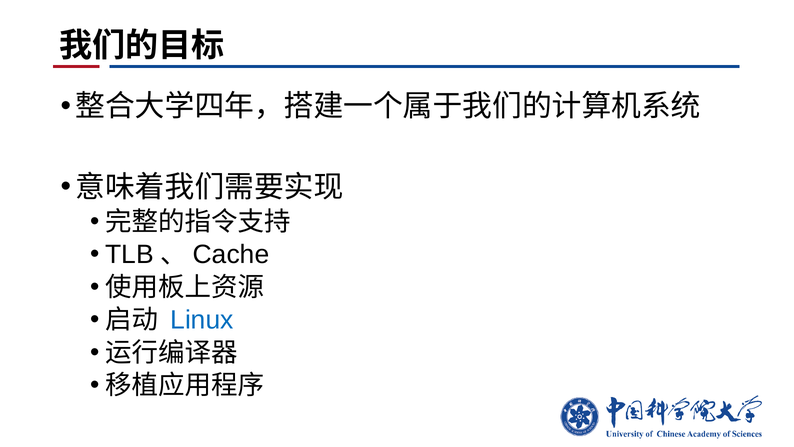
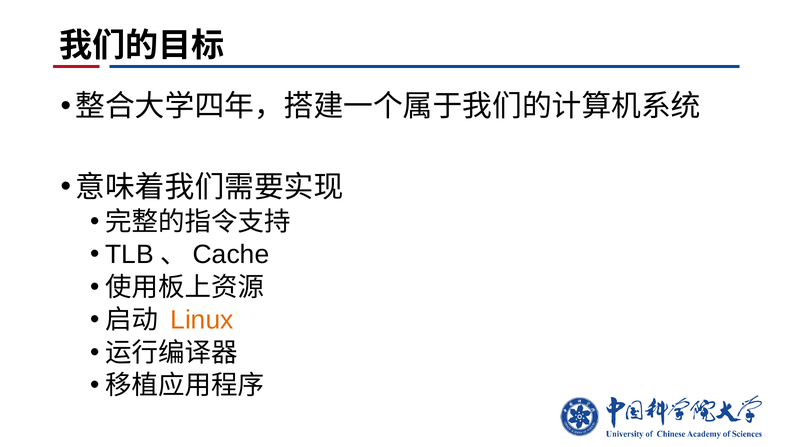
Linux colour: blue -> orange
